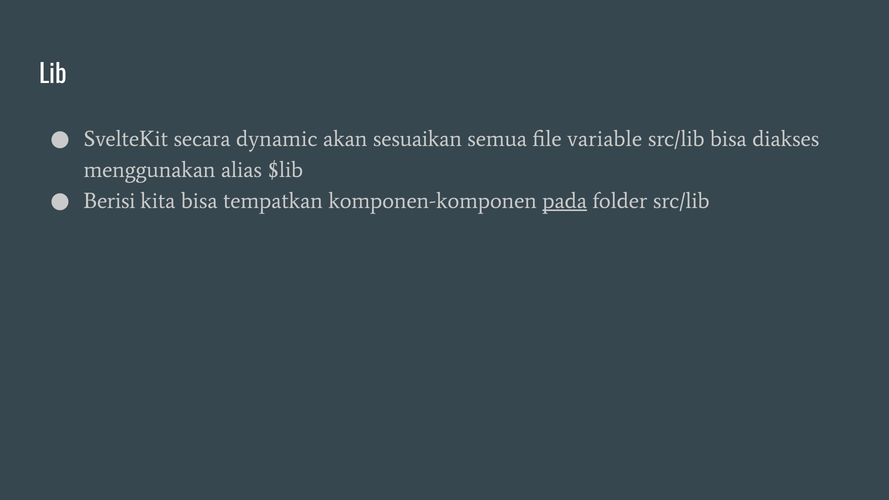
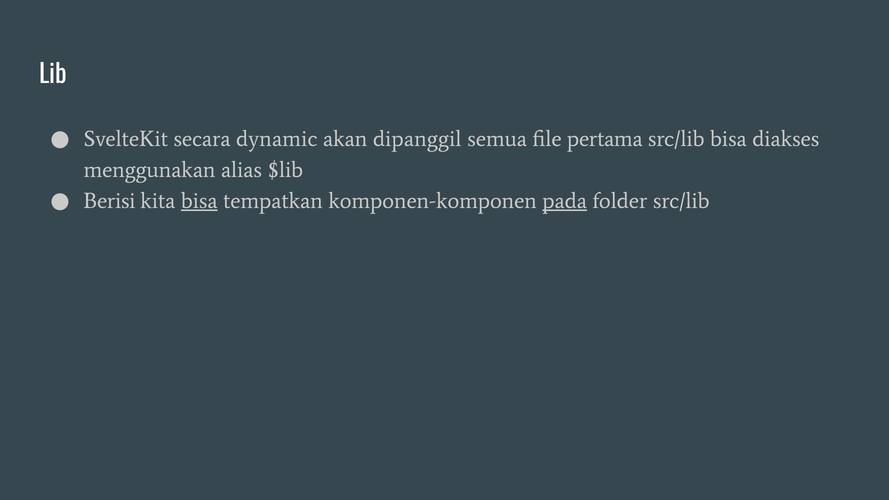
sesuaikan: sesuaikan -> dipanggil
variable: variable -> pertama
bisa at (199, 201) underline: none -> present
